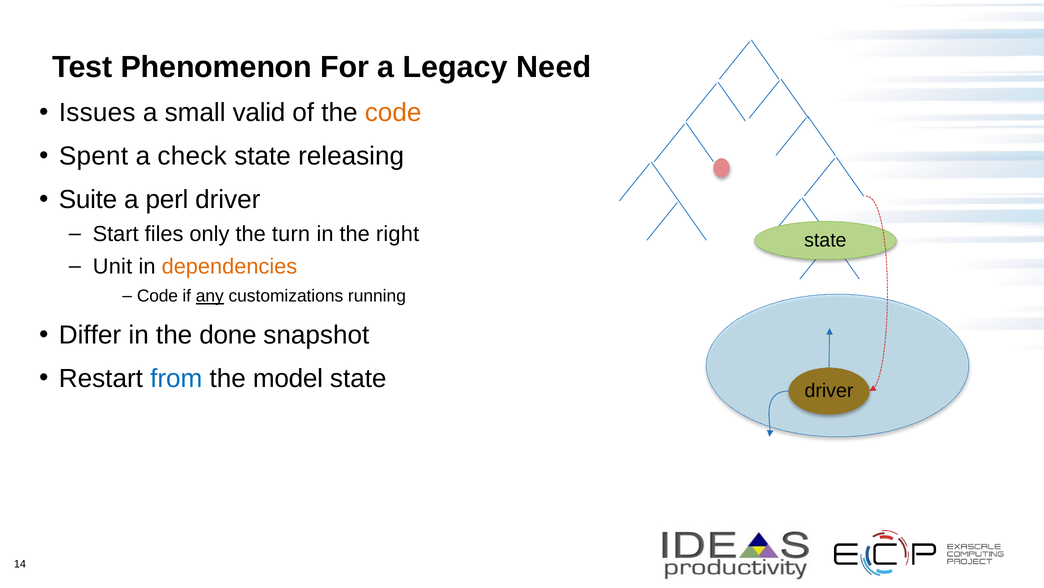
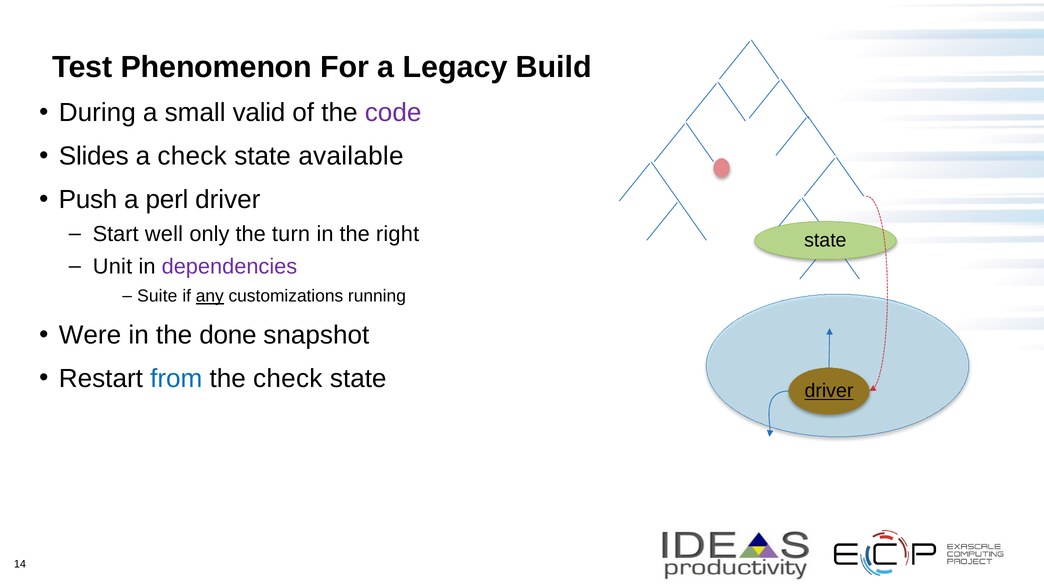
Need: Need -> Build
Issues: Issues -> During
code at (393, 112) colour: orange -> purple
Spent: Spent -> Slides
releasing: releasing -> available
Suite: Suite -> Push
files: files -> well
dependencies colour: orange -> purple
Code at (157, 296): Code -> Suite
Differ: Differ -> Were
the model: model -> check
driver at (829, 391) underline: none -> present
